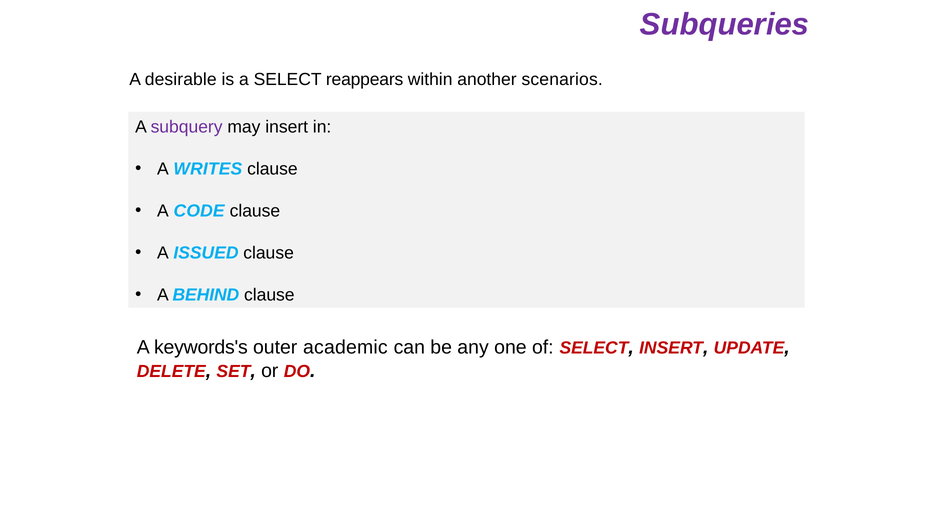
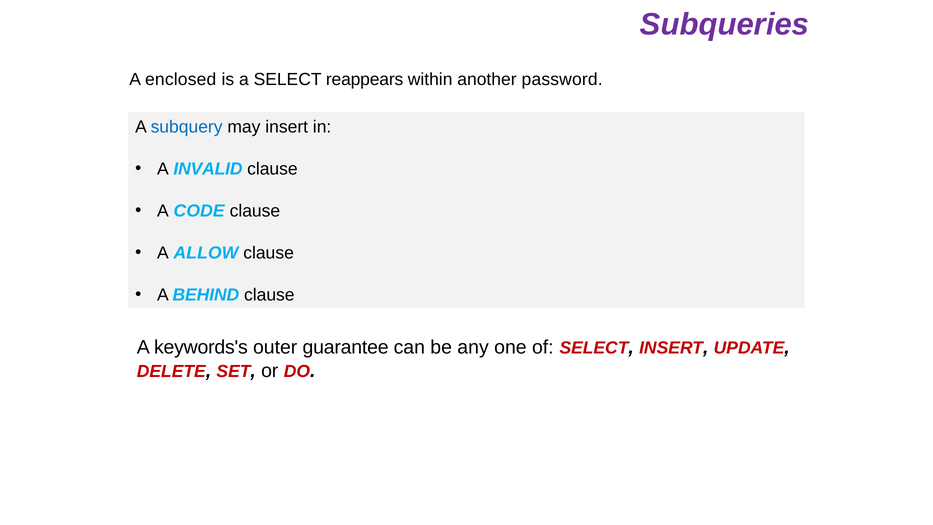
desirable: desirable -> enclosed
scenarios: scenarios -> password
subquery colour: purple -> blue
WRITES: WRITES -> INVALID
ISSUED: ISSUED -> ALLOW
academic: academic -> guarantee
